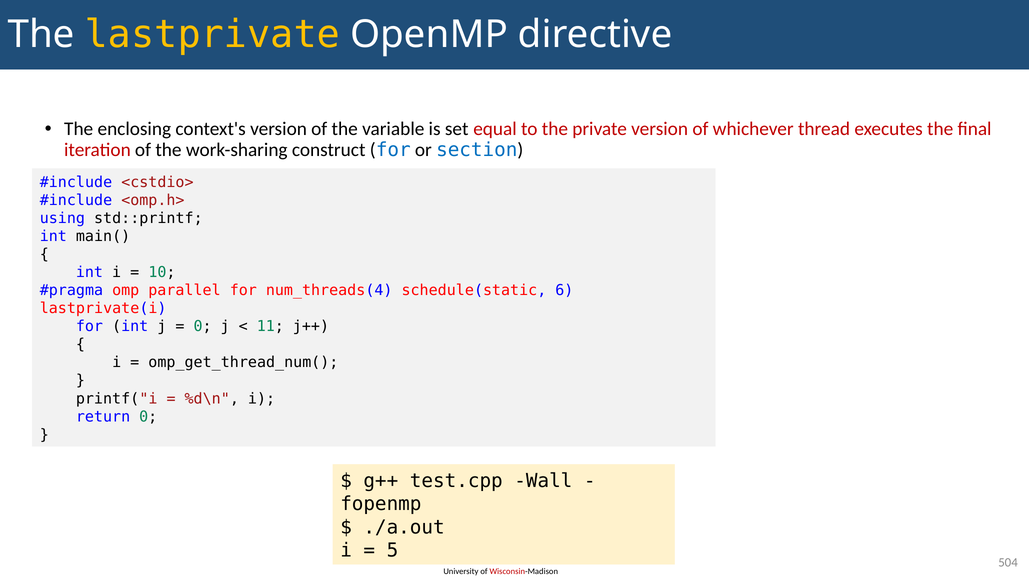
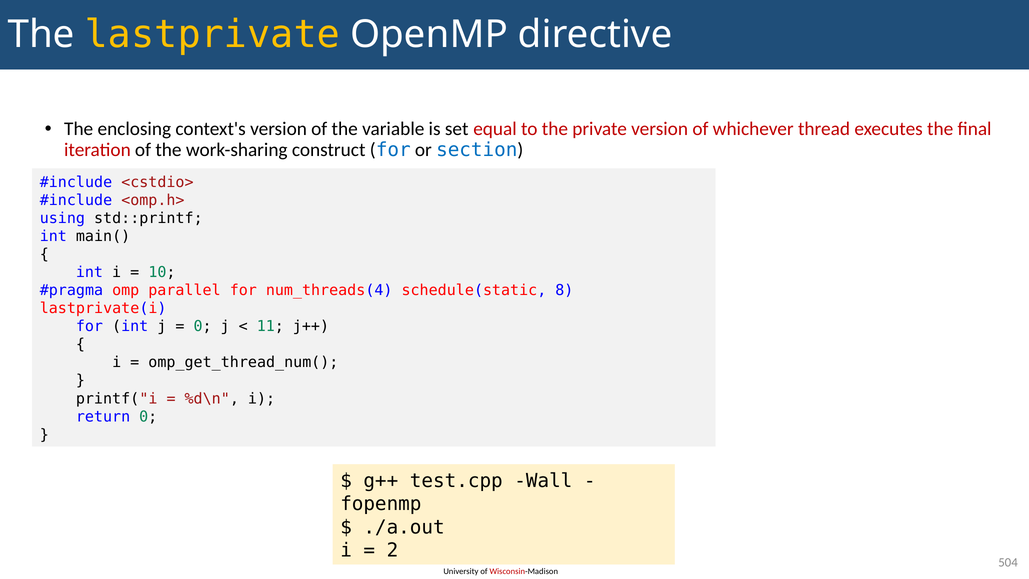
6: 6 -> 8
5: 5 -> 2
